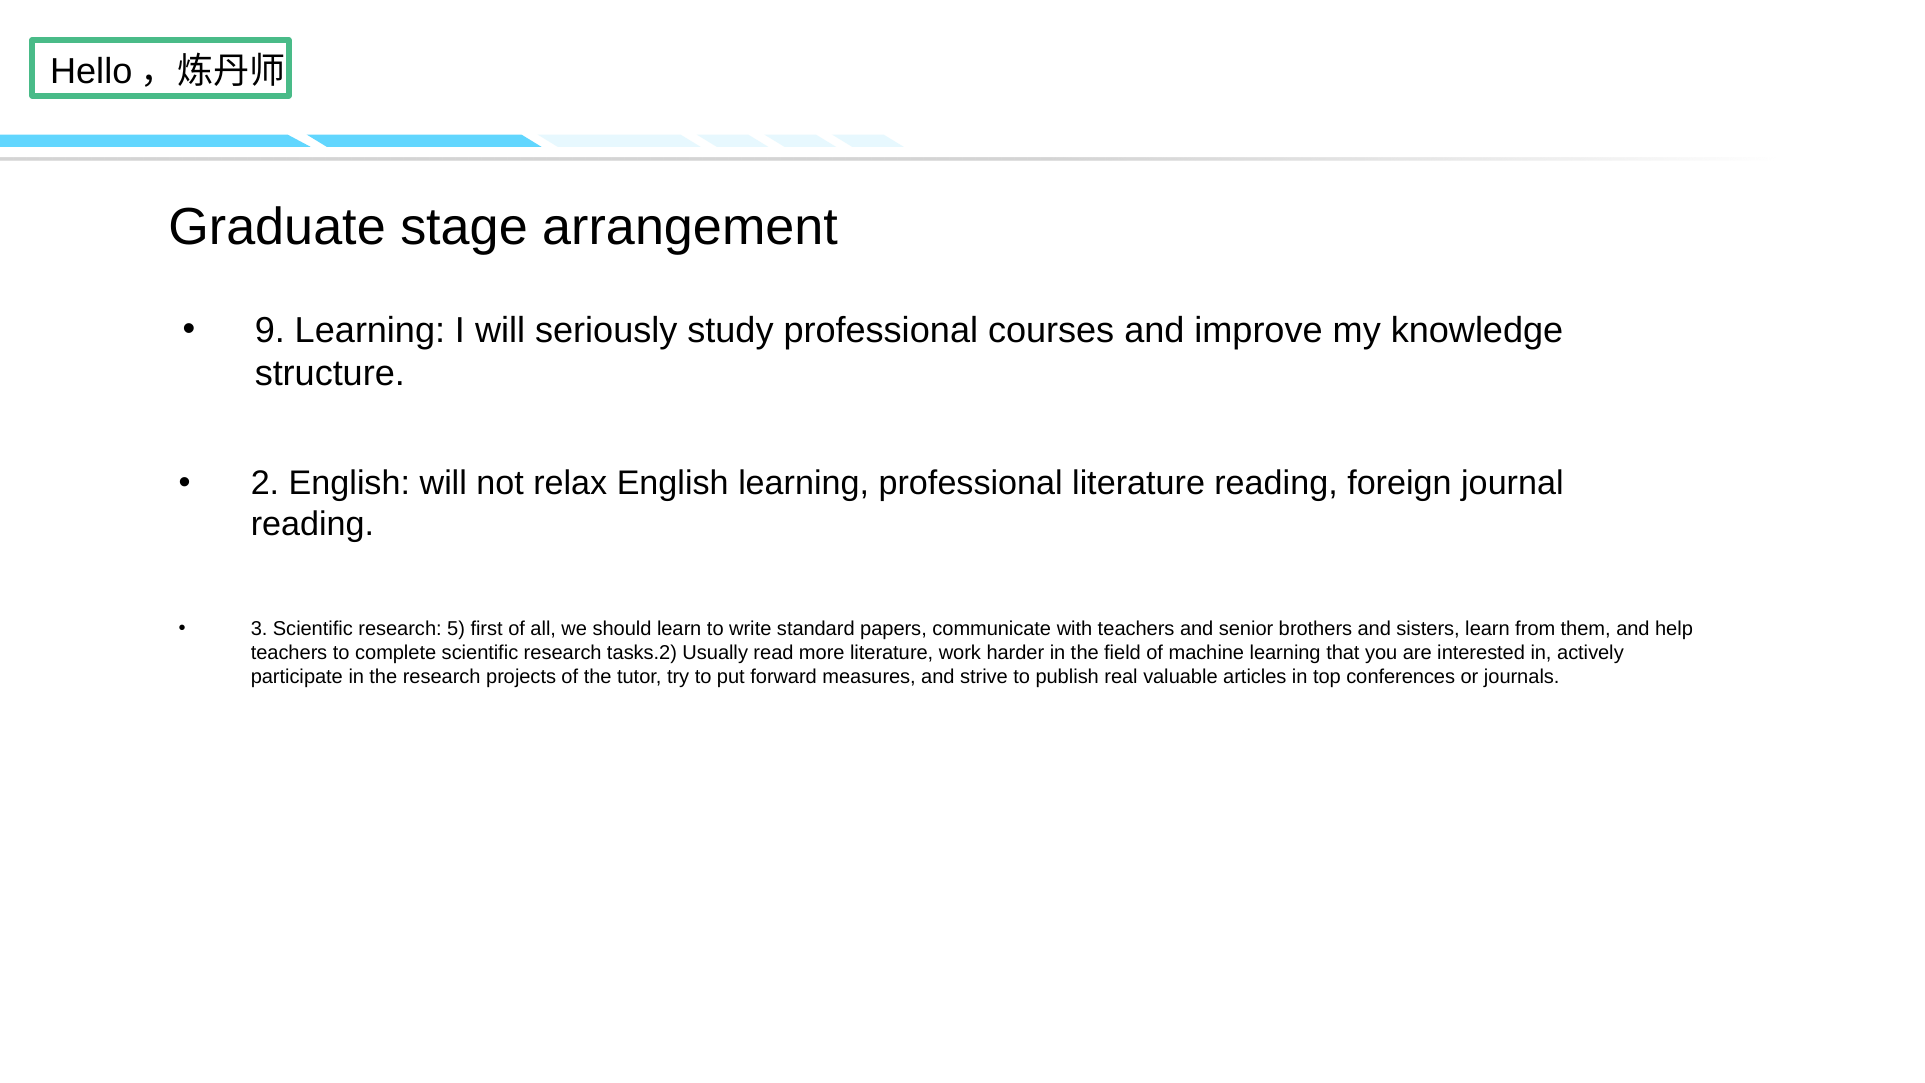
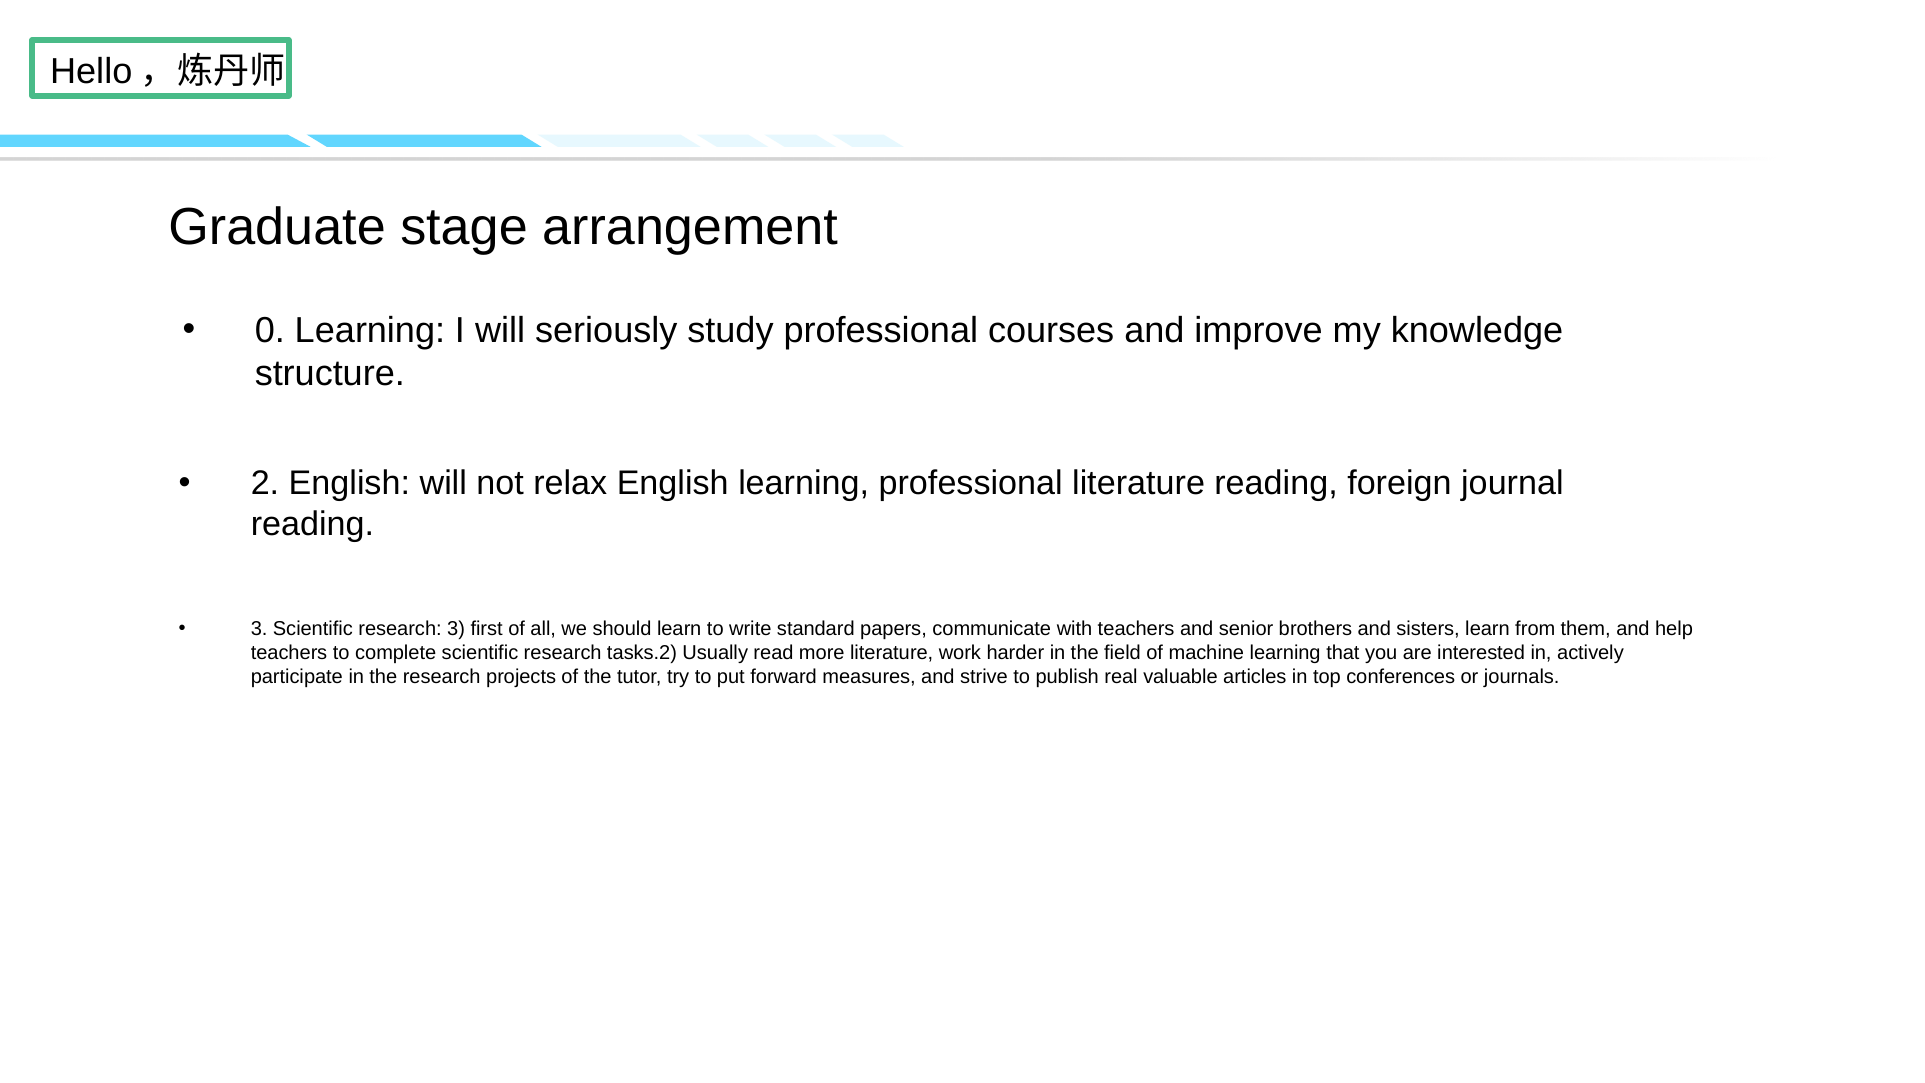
9: 9 -> 0
research 5: 5 -> 3
